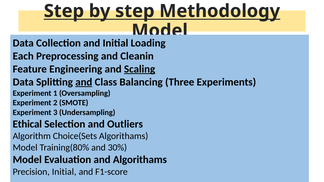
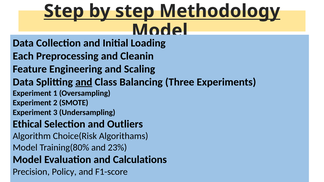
Scaling underline: present -> none
Choice(Sets: Choice(Sets -> Choice(Risk
30%: 30% -> 23%
and Algorithams: Algorithams -> Calculations
Precision Initial: Initial -> Policy
